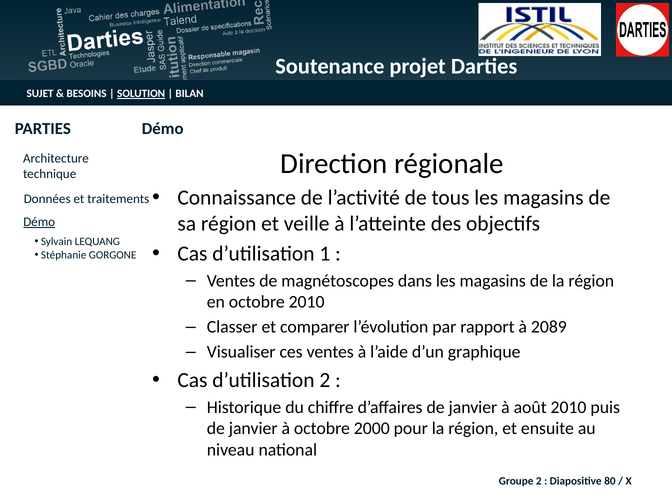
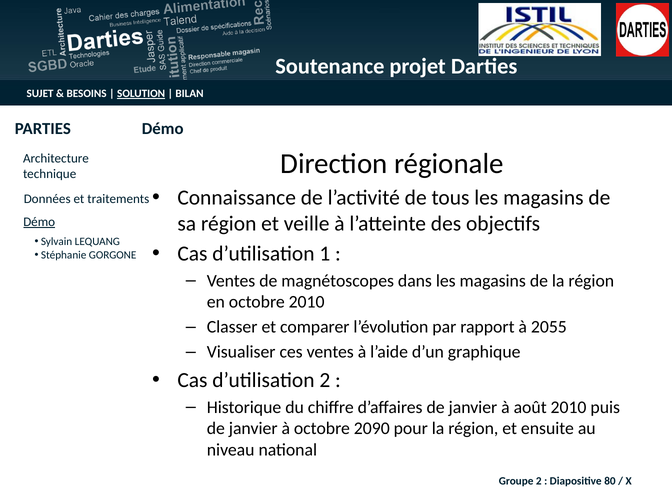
2089: 2089 -> 2055
2000: 2000 -> 2090
